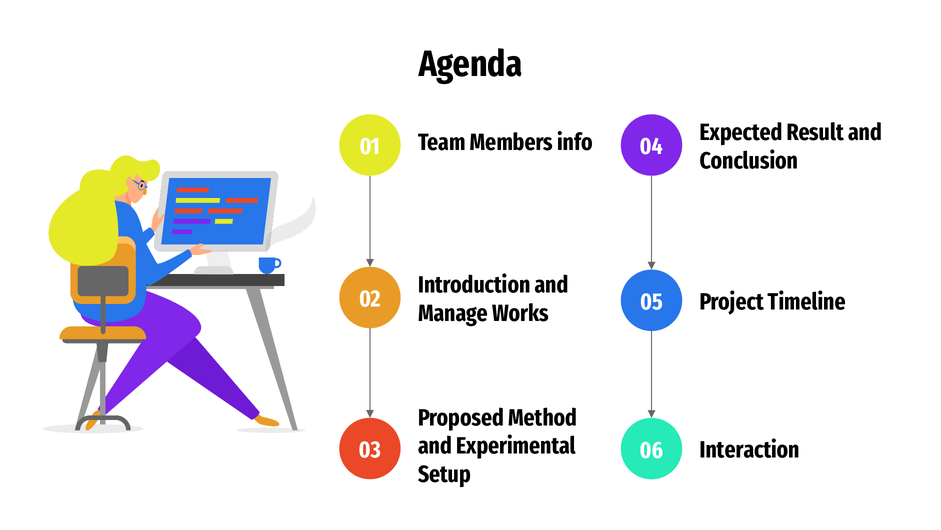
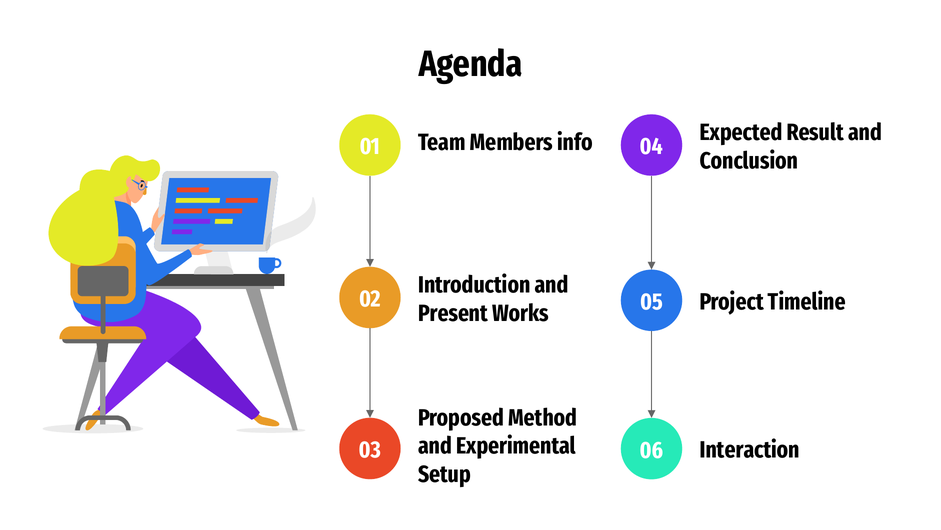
Manage: Manage -> Present
